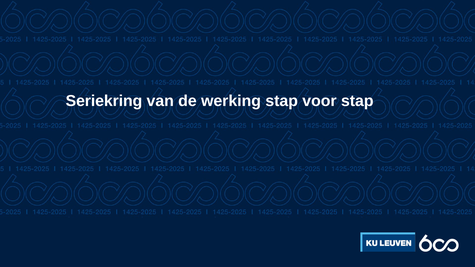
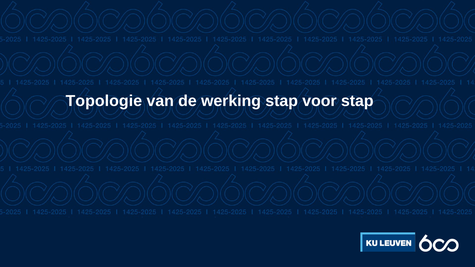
Seriekring: Seriekring -> Topologie
